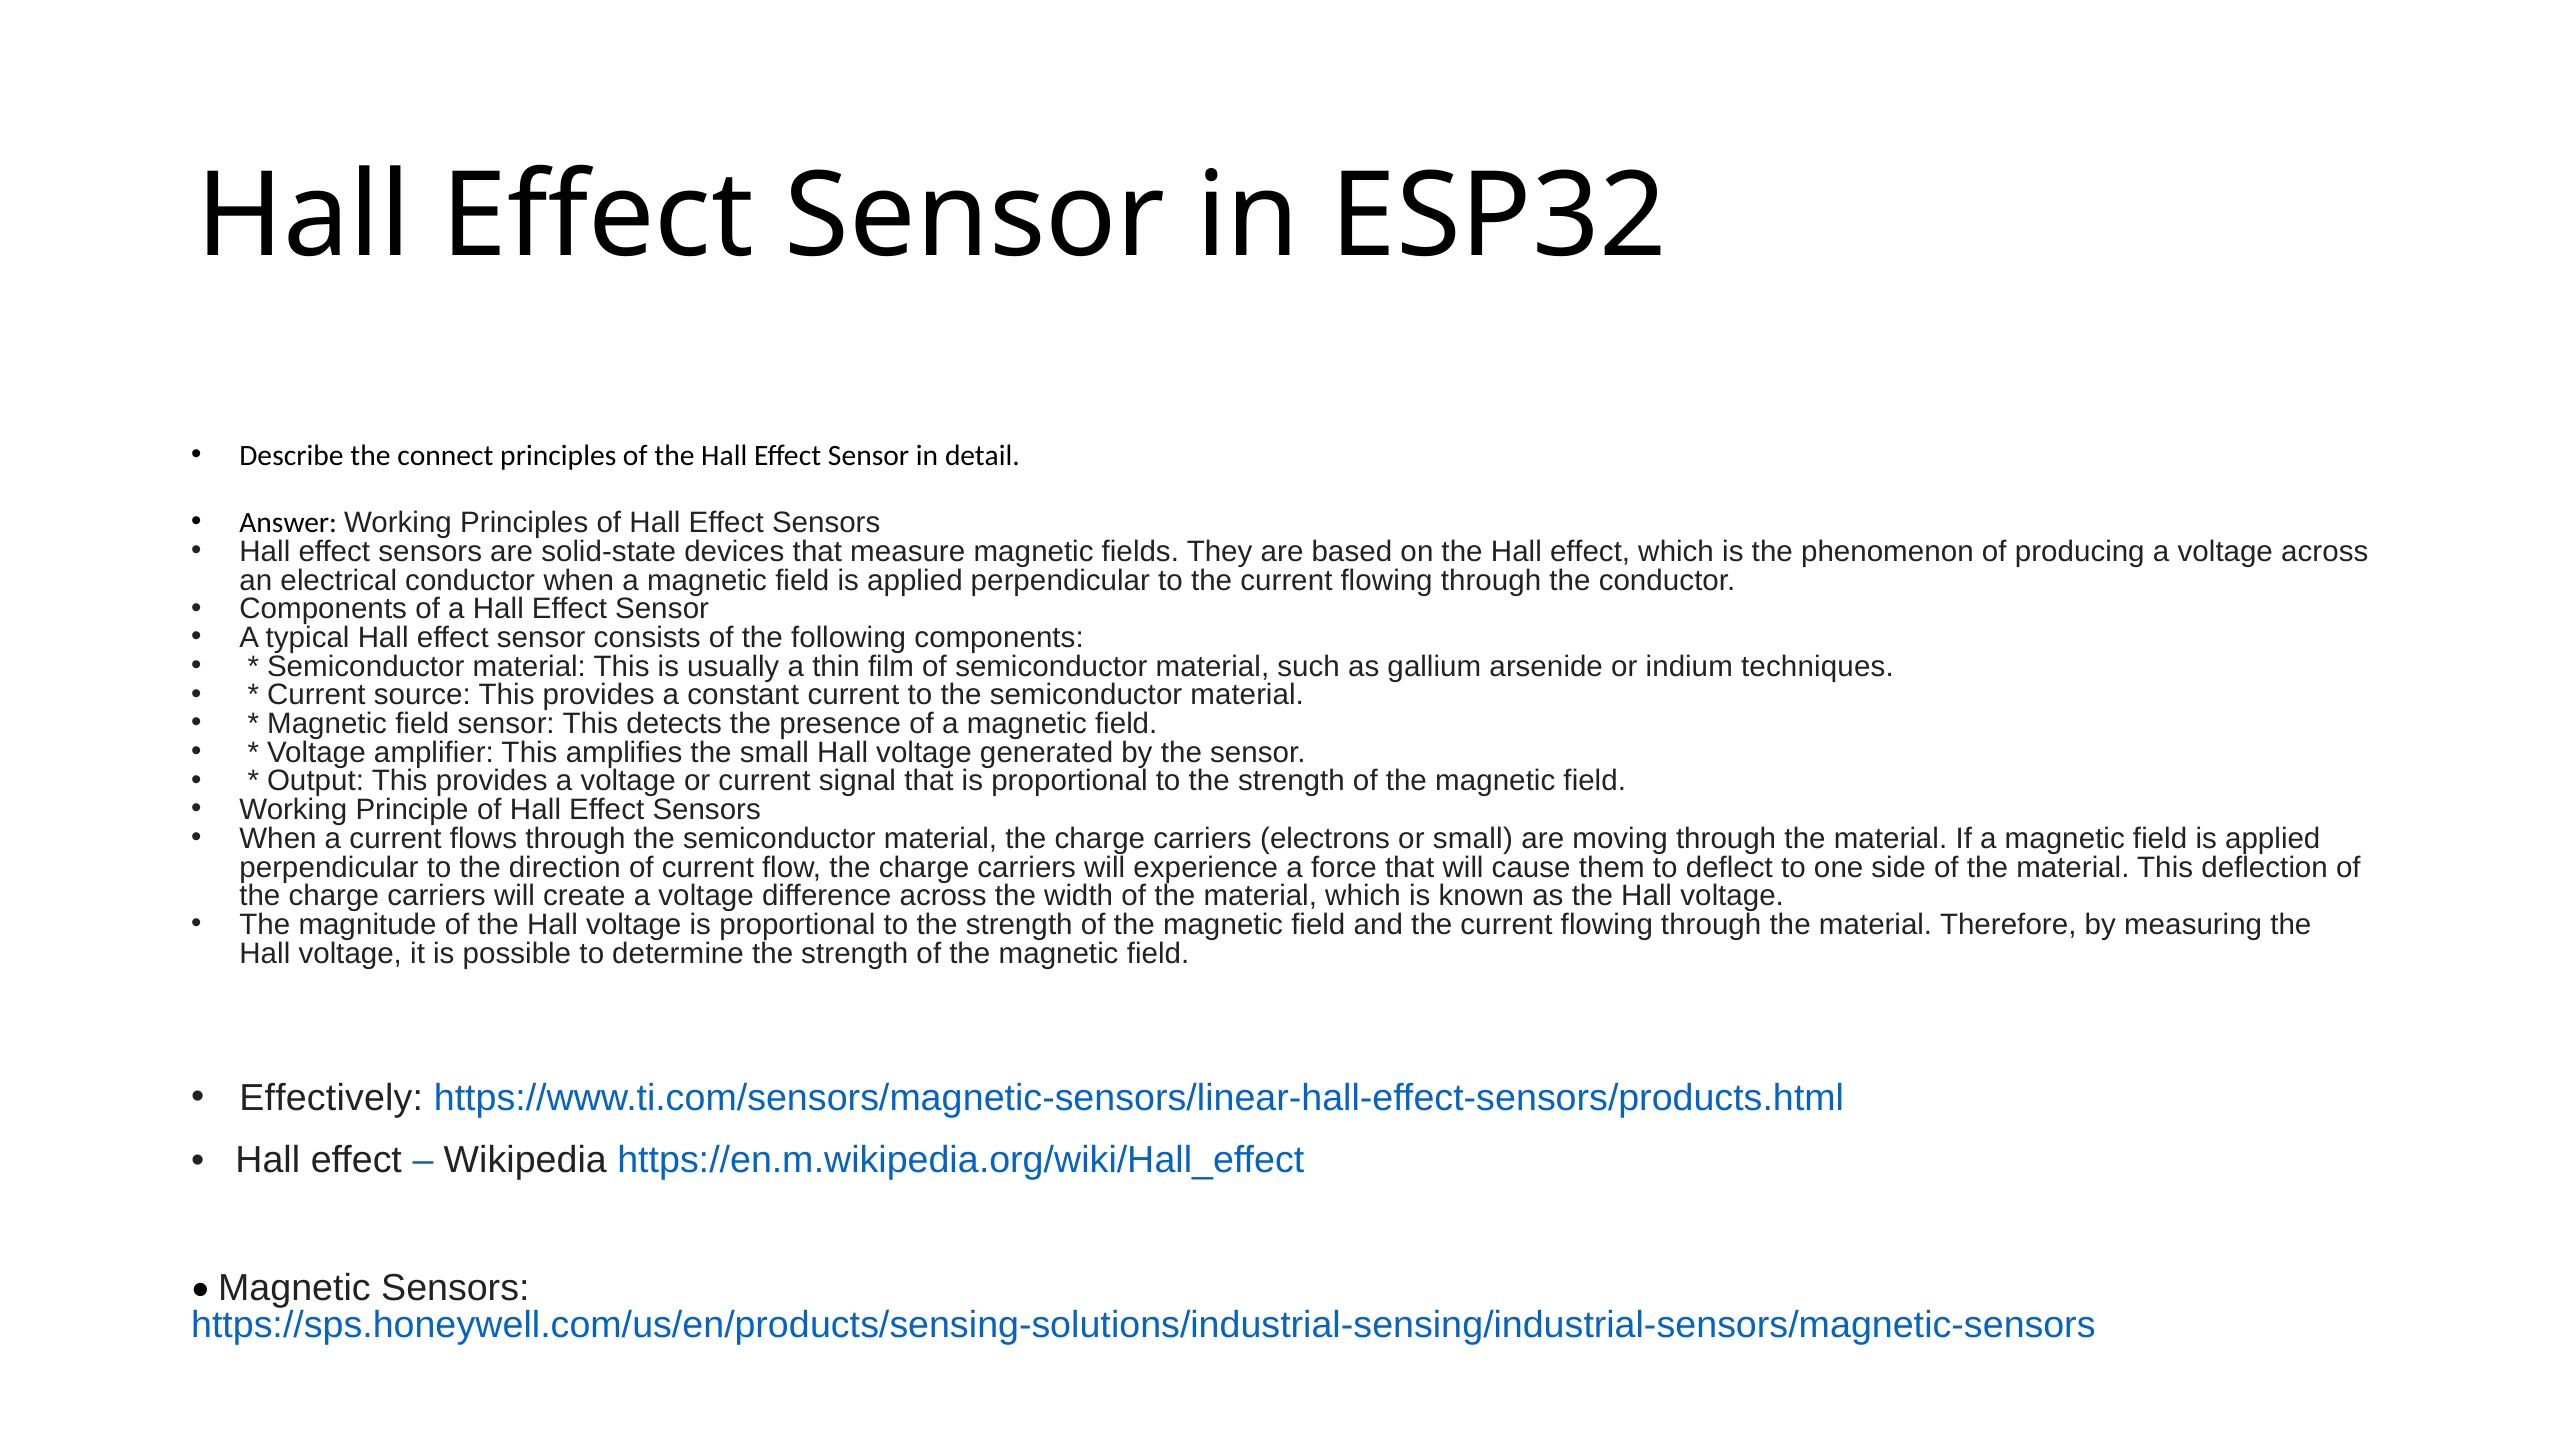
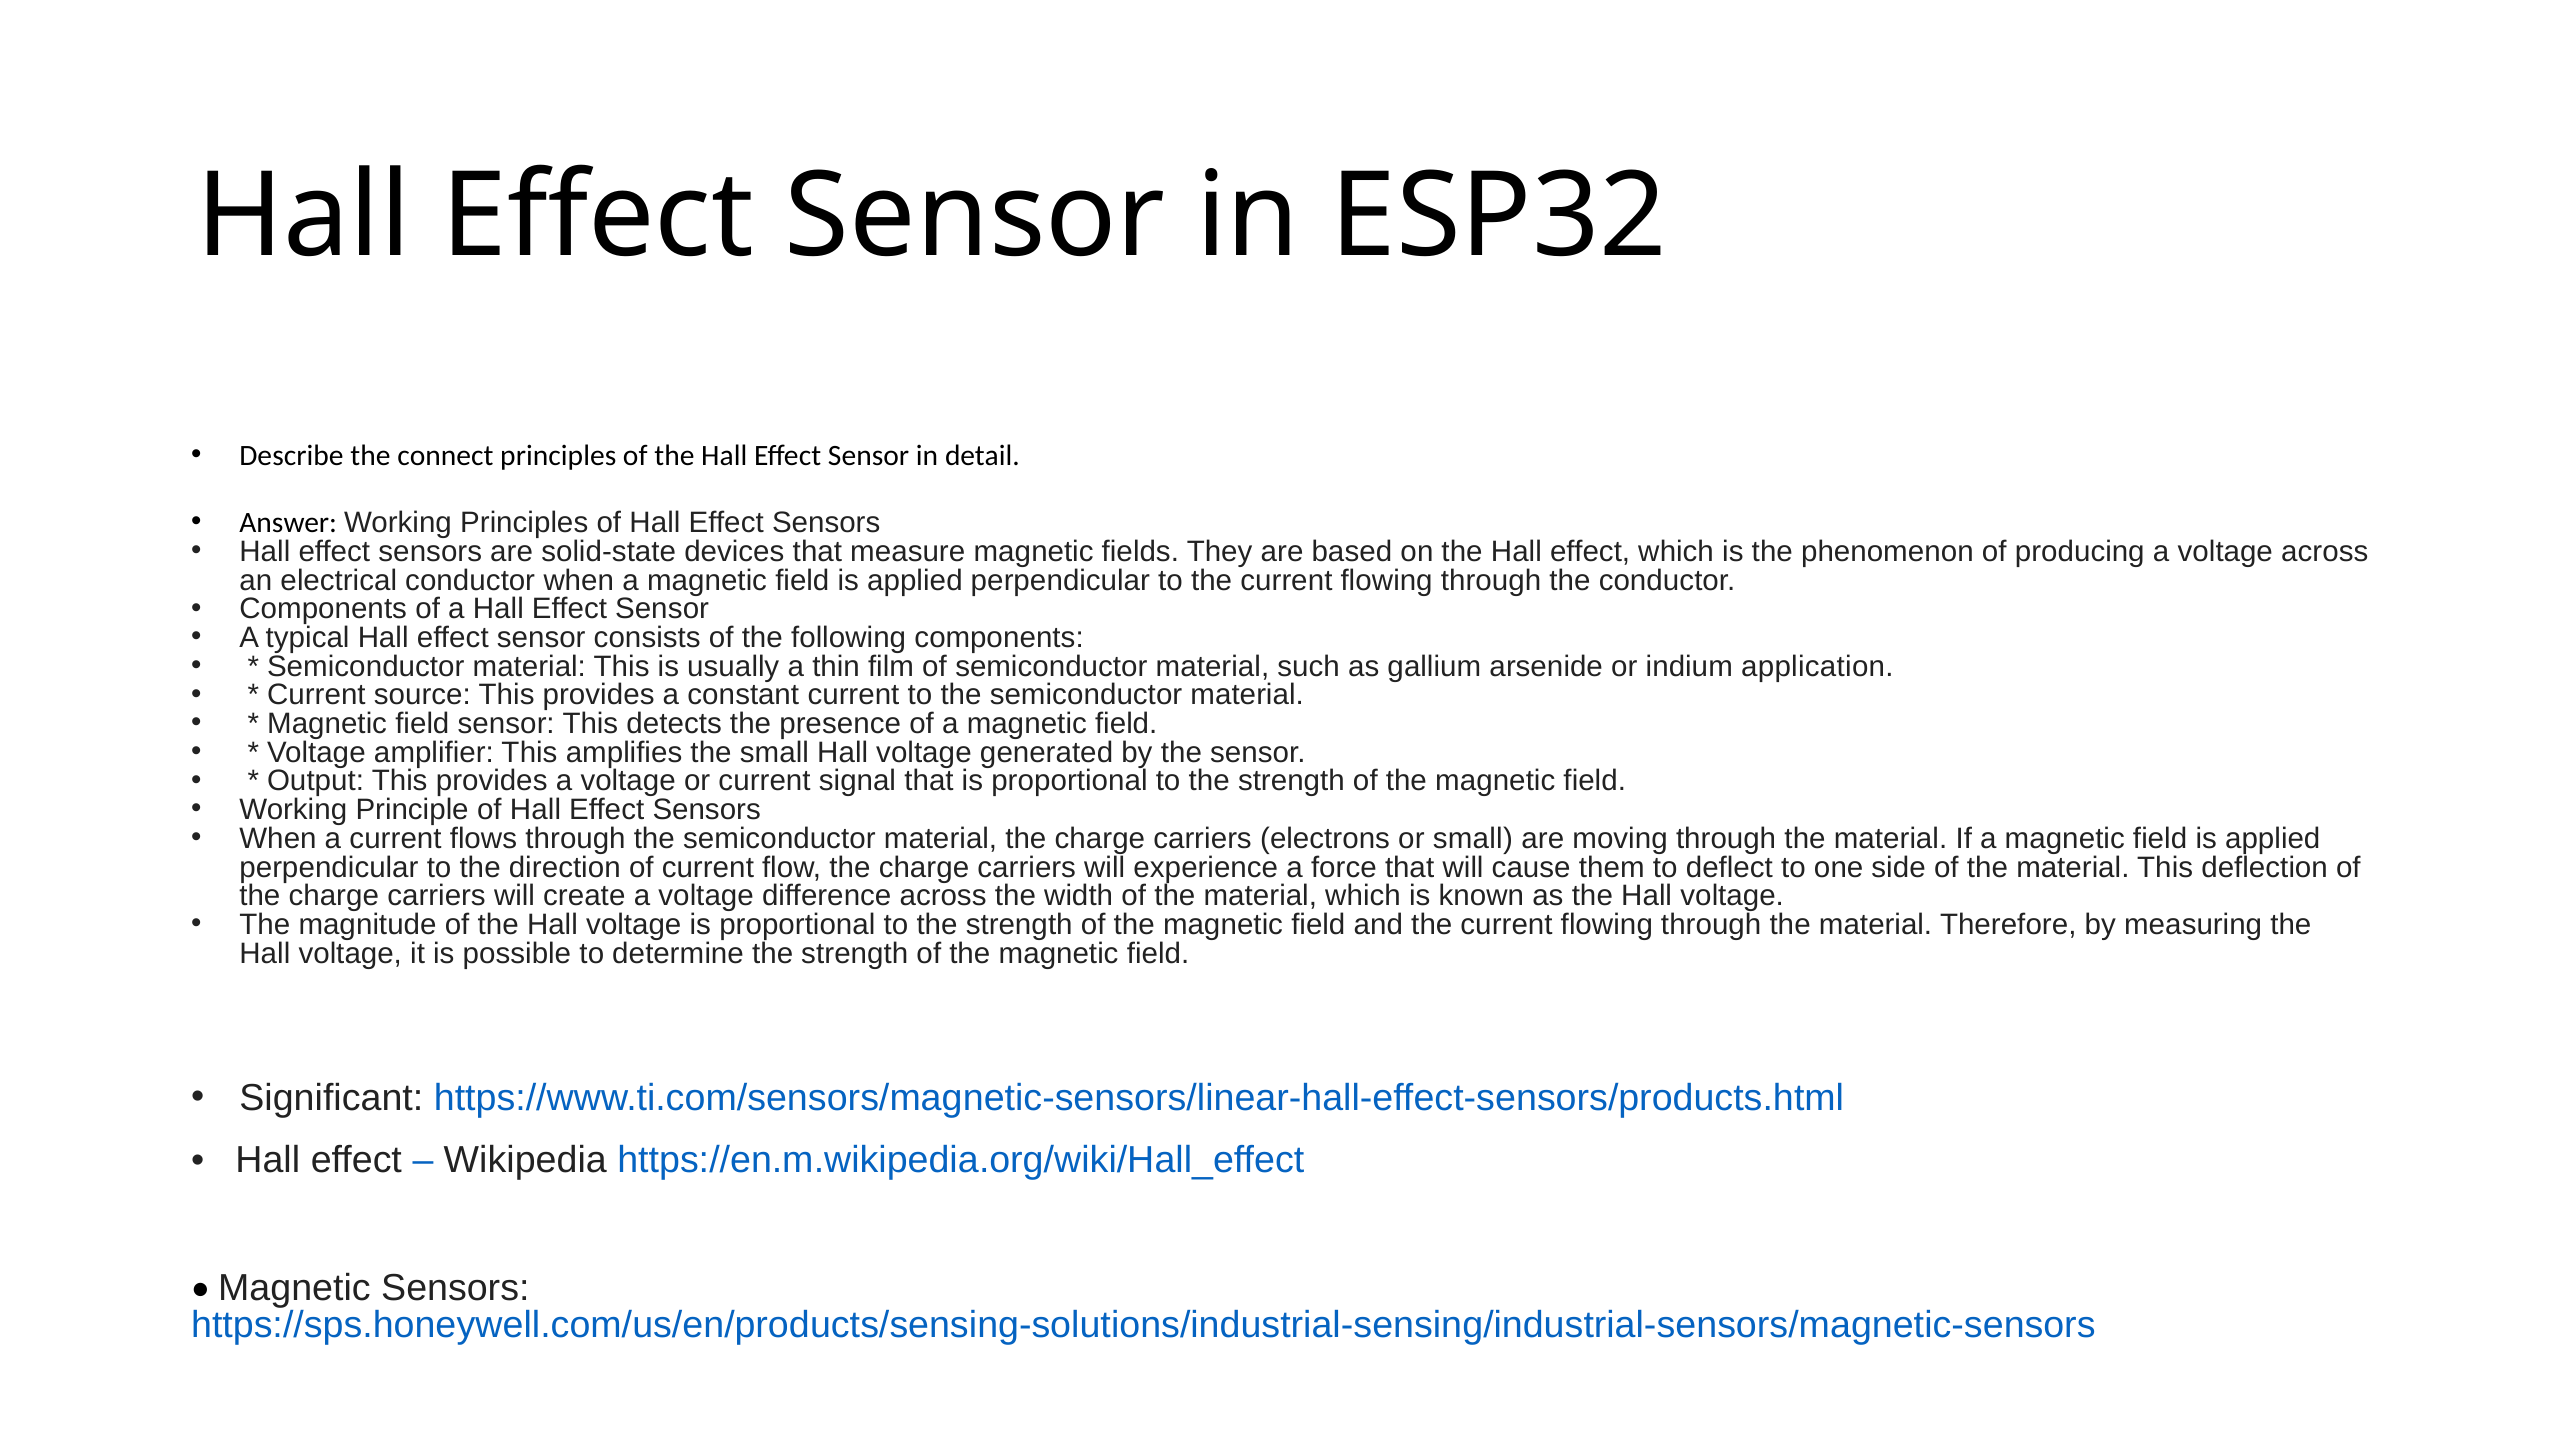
techniques: techniques -> application
Effectively: Effectively -> Significant
